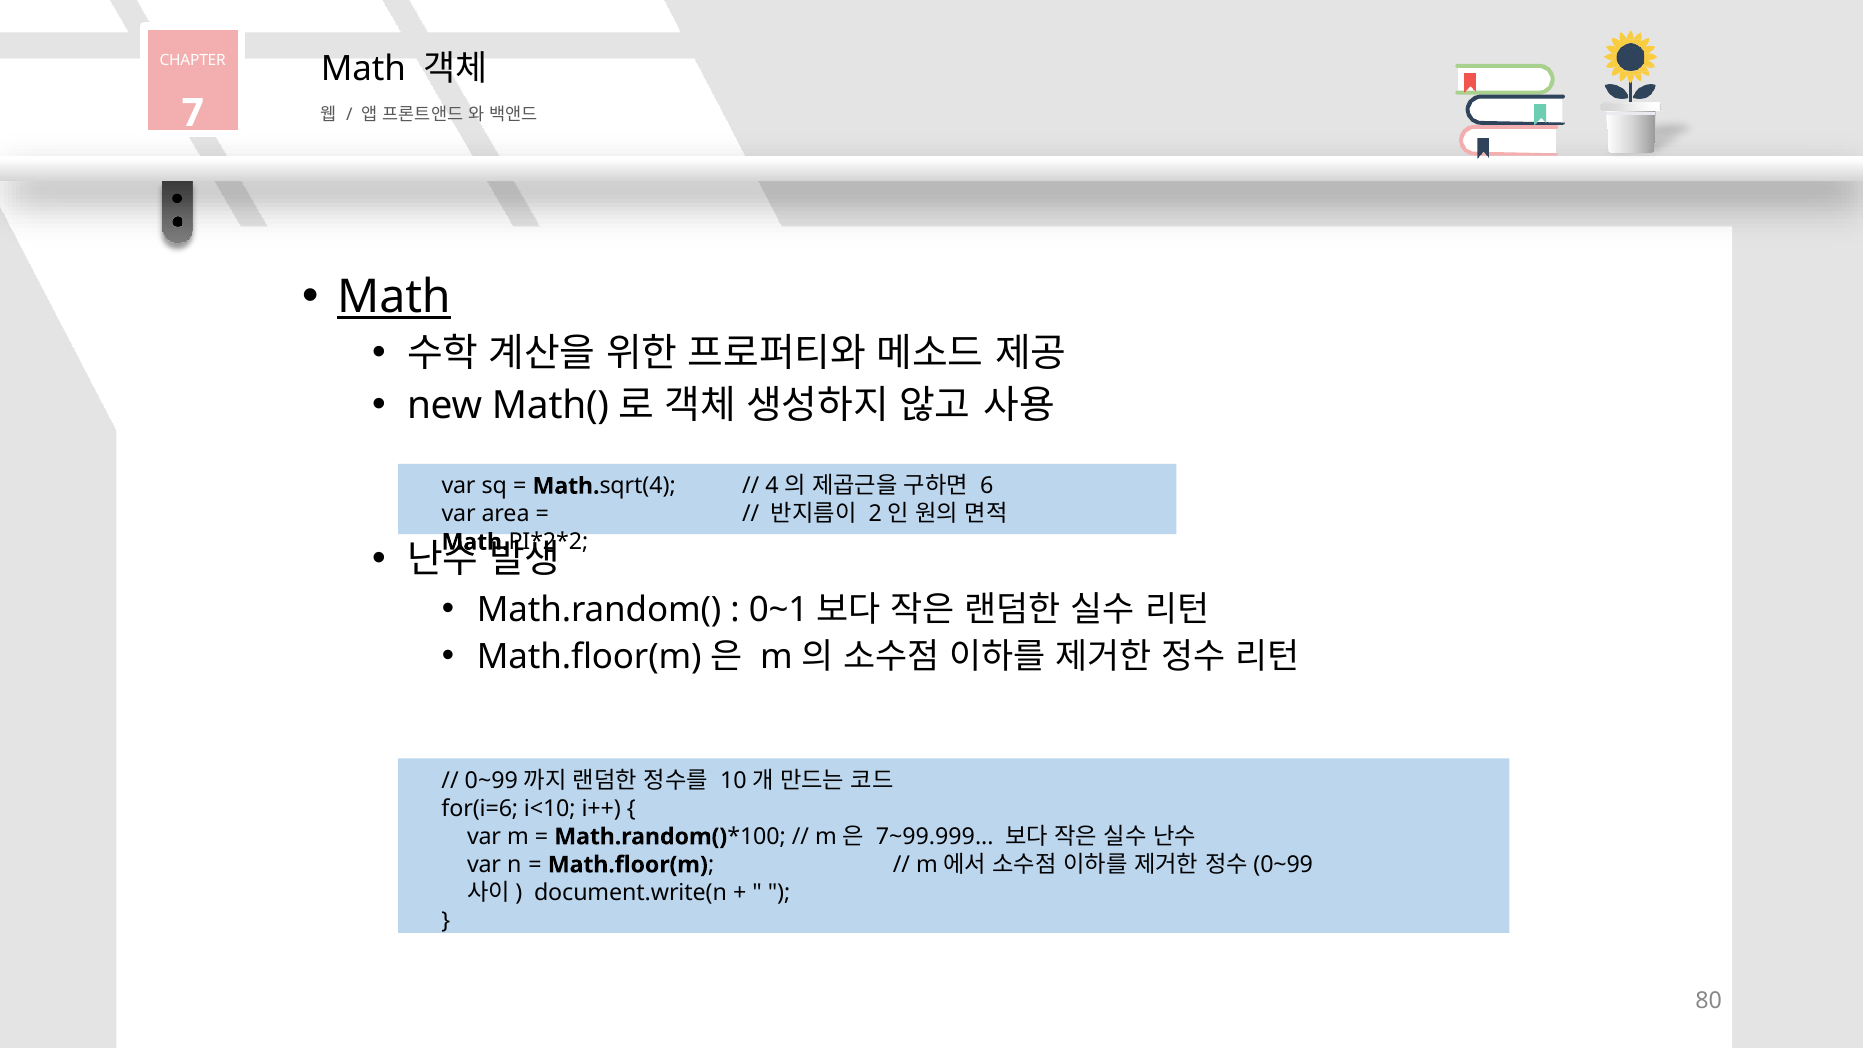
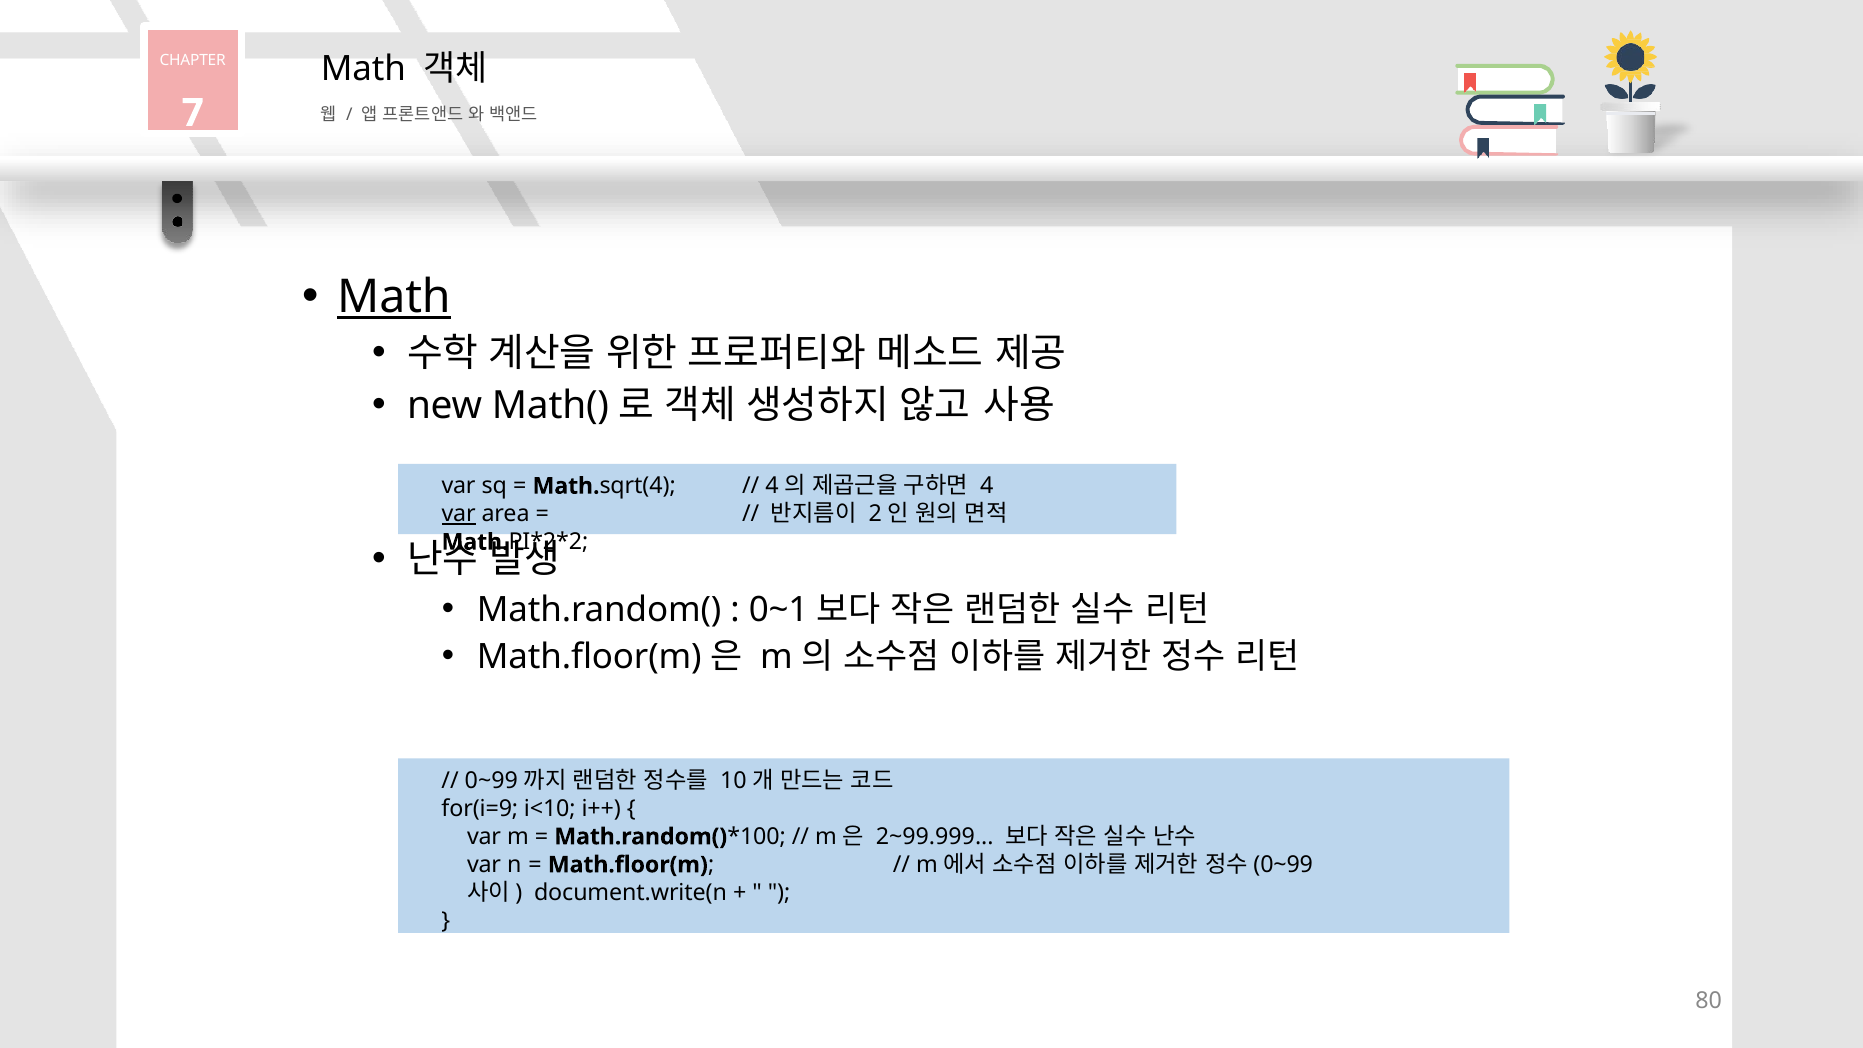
6: 6 -> 4
var at (459, 514) underline: none -> present
for(i=6: for(i=6 -> for(i=9
7~99.999: 7~99.999 -> 2~99.999
